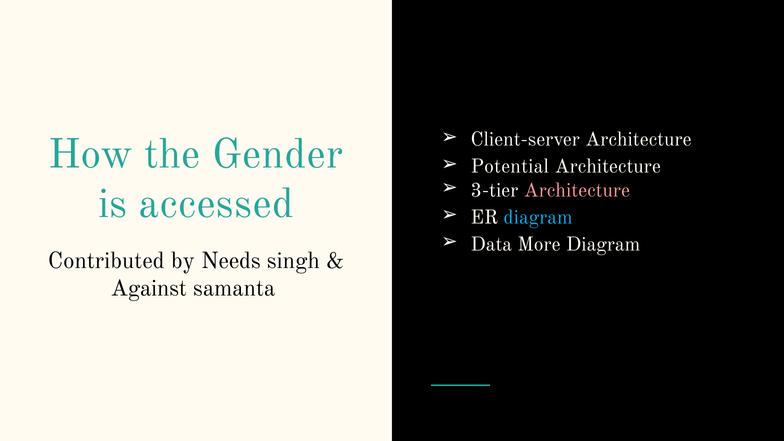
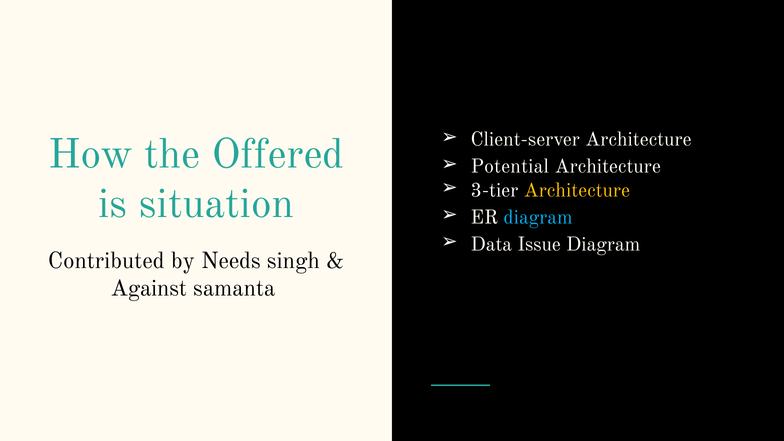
Gender: Gender -> Offered
Architecture at (577, 190) colour: pink -> yellow
accessed: accessed -> situation
More: More -> Issue
